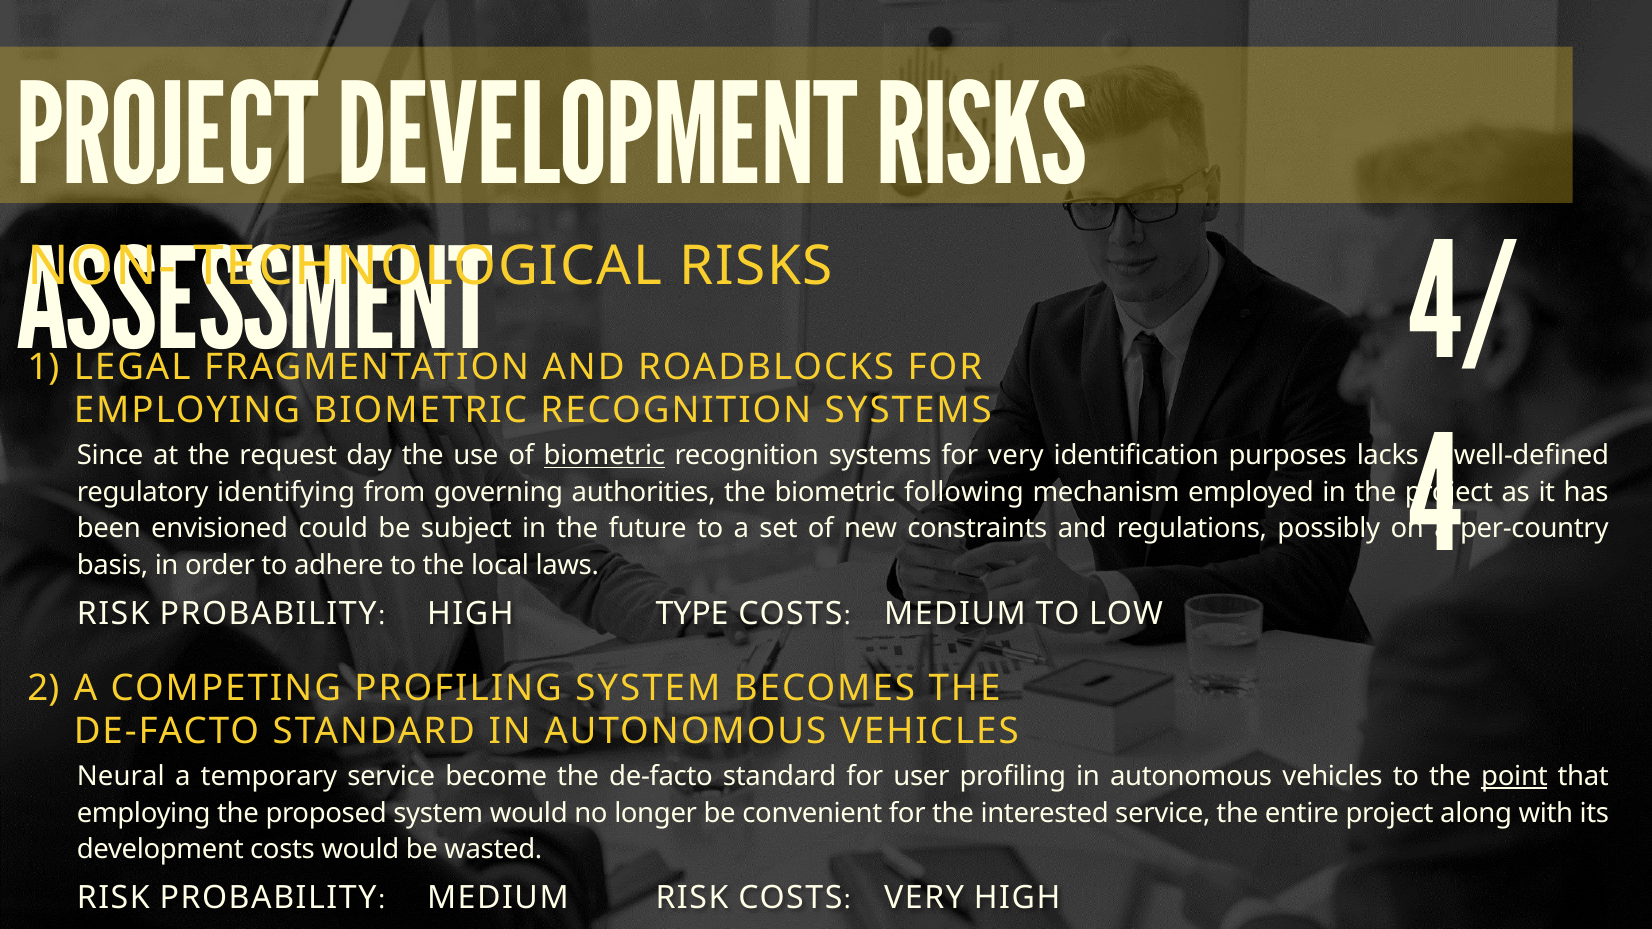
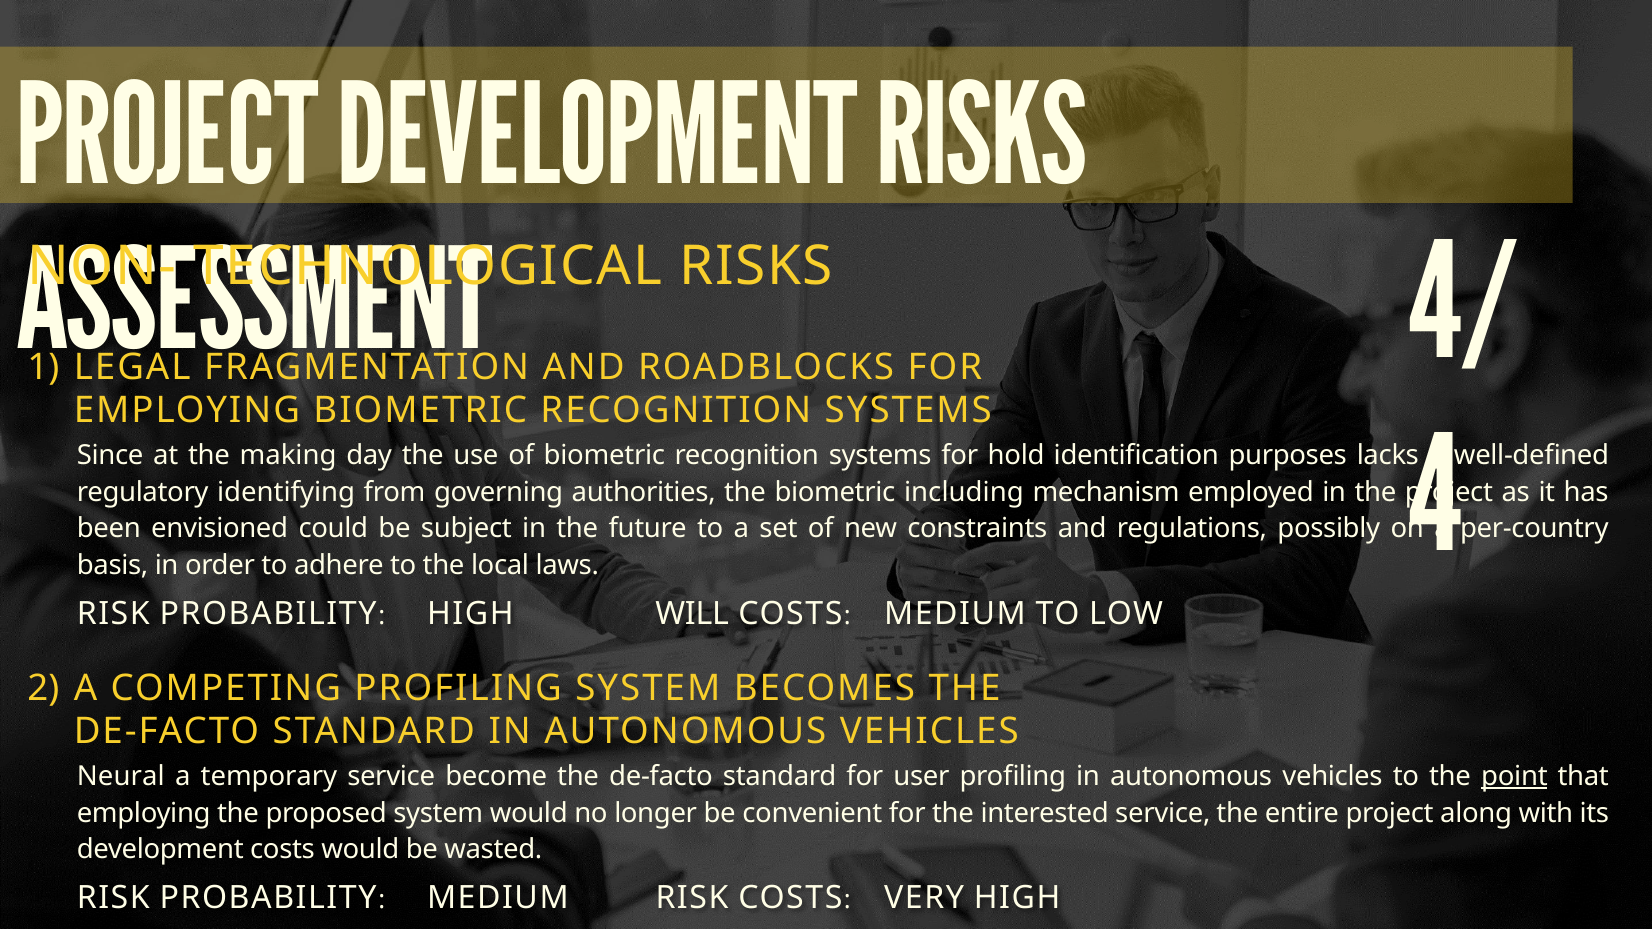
request: request -> making
biometric at (604, 456) underline: present -> none
for very: very -> hold
following: following -> including
TYPE: TYPE -> WILL
